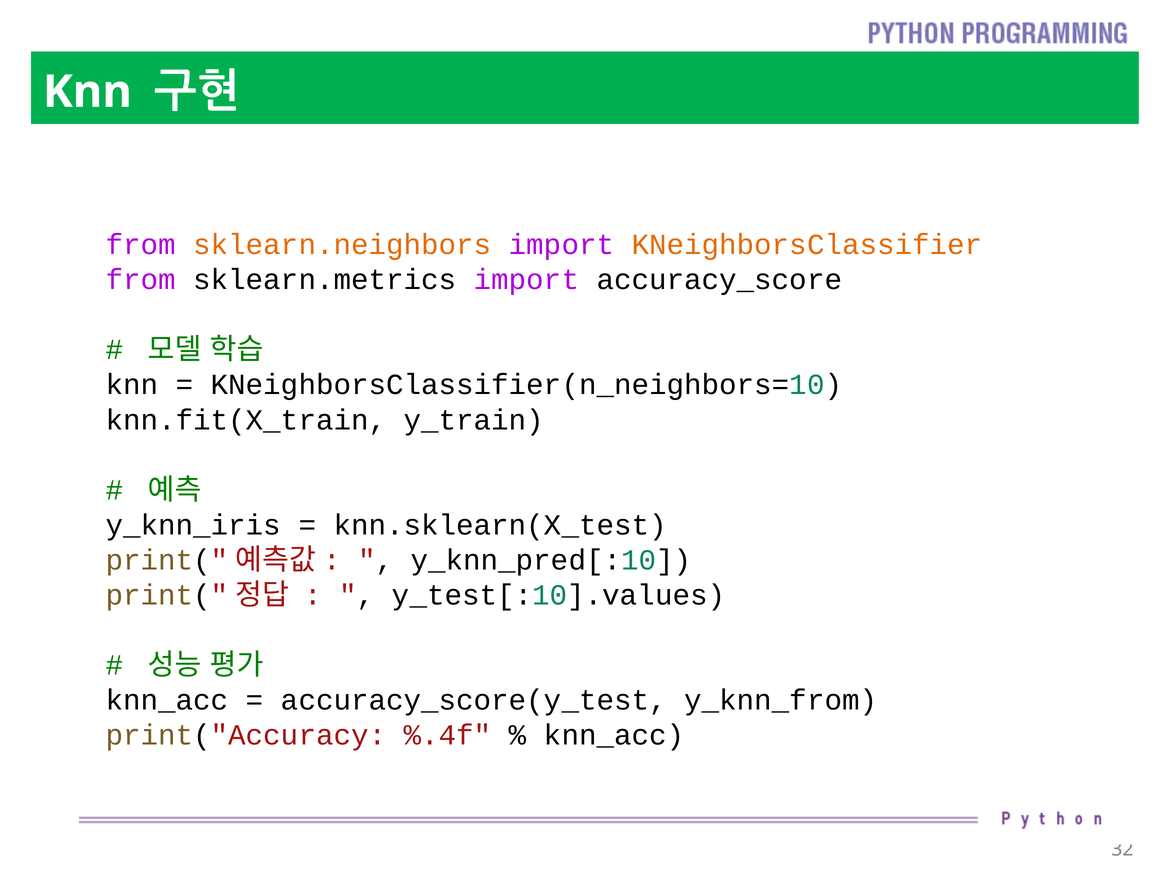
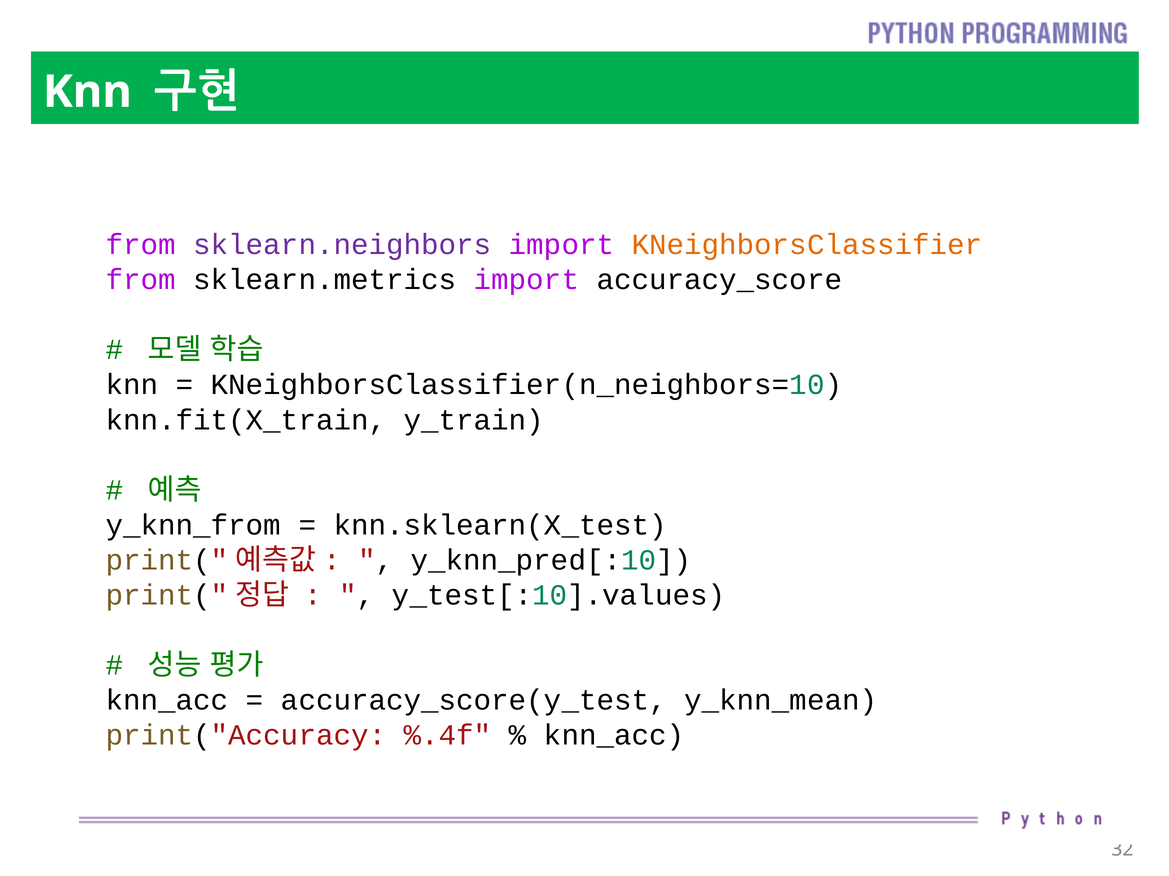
sklearn.neighbors colour: orange -> purple
y_knn_iris: y_knn_iris -> y_knn_from
y_knn_from: y_knn_from -> y_knn_mean
